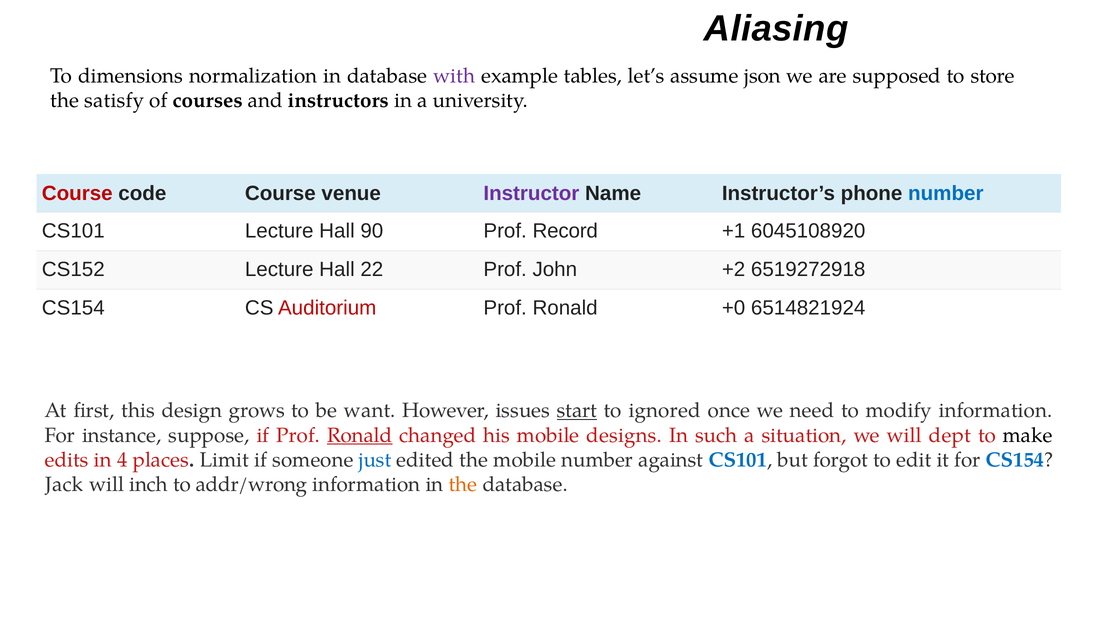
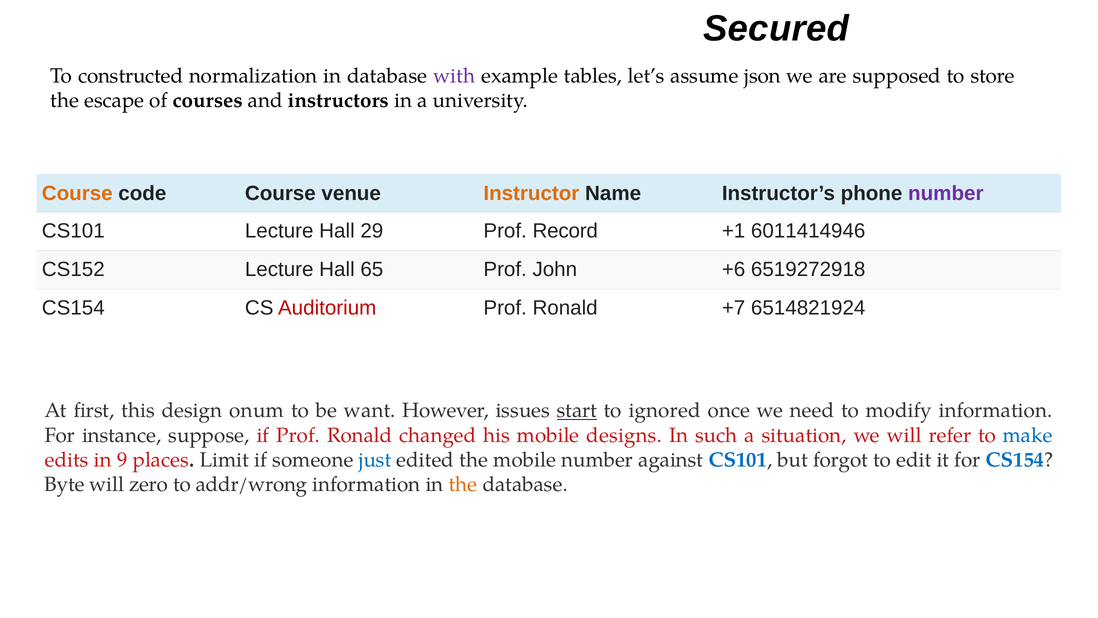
Aliasing: Aliasing -> Secured
dimensions: dimensions -> constructed
satisfy: satisfy -> escape
Course at (77, 193) colour: red -> orange
Instructor colour: purple -> orange
number at (946, 193) colour: blue -> purple
90: 90 -> 29
6045108920: 6045108920 -> 6011414946
22: 22 -> 65
+2: +2 -> +6
+0: +0 -> +7
grows: grows -> onum
Ronald at (360, 435) underline: present -> none
dept: dept -> refer
make colour: black -> blue
4: 4 -> 9
Jack: Jack -> Byte
inch: inch -> zero
